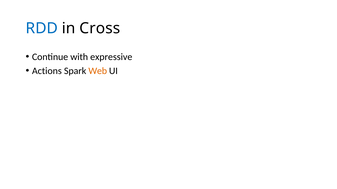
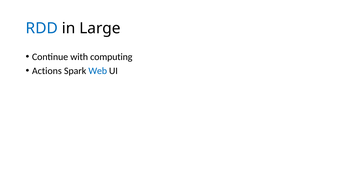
Cross: Cross -> Large
expressive: expressive -> computing
Web colour: orange -> blue
